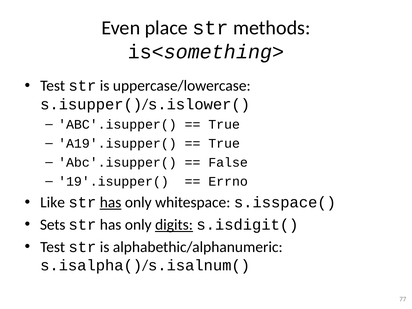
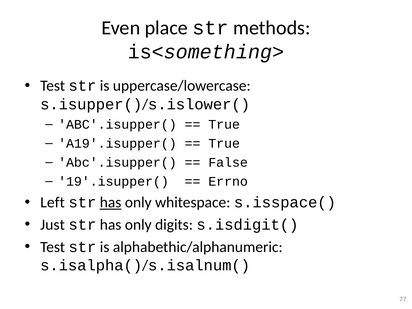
Like: Like -> Left
Sets: Sets -> Just
digits underline: present -> none
